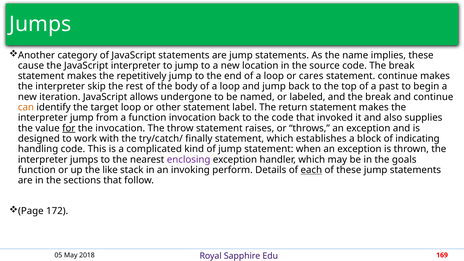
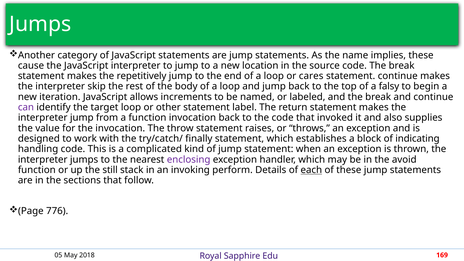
past: past -> falsy
undergone: undergone -> increments
can colour: orange -> purple
for underline: present -> none
goals: goals -> avoid
like: like -> still
172: 172 -> 776
